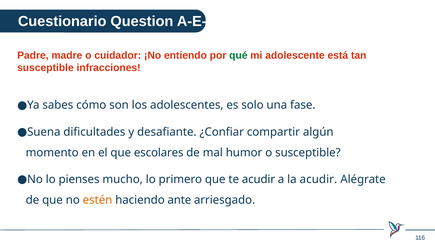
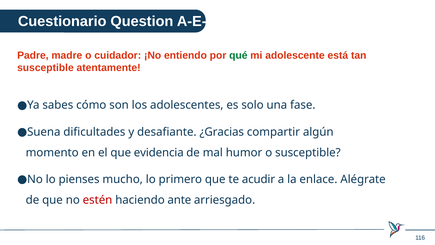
infracciones: infracciones -> atentamente
¿Confiar: ¿Confiar -> ¿Gracias
escolares: escolares -> evidencia
la acudir: acudir -> enlace
estén colour: orange -> red
